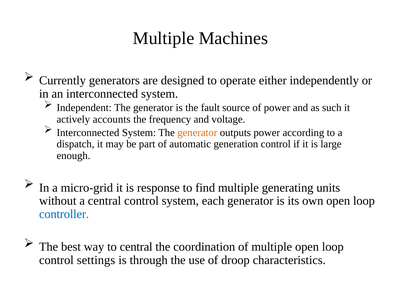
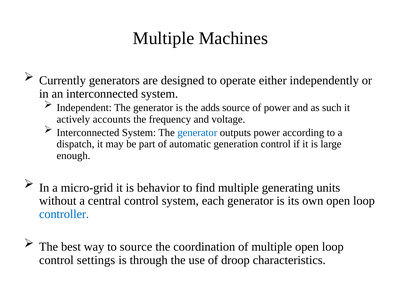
fault: fault -> adds
generator at (197, 133) colour: orange -> blue
response: response -> behavior
to central: central -> source
